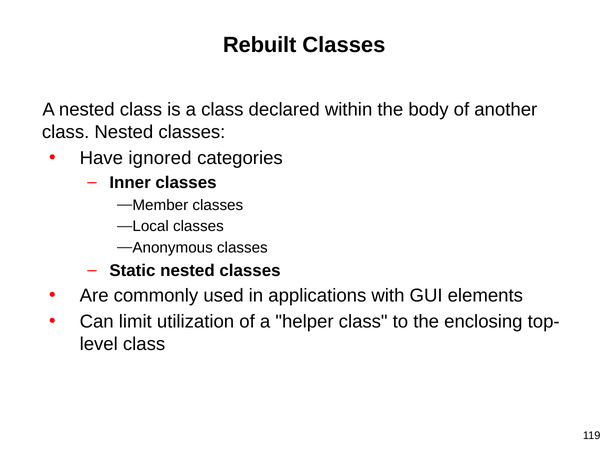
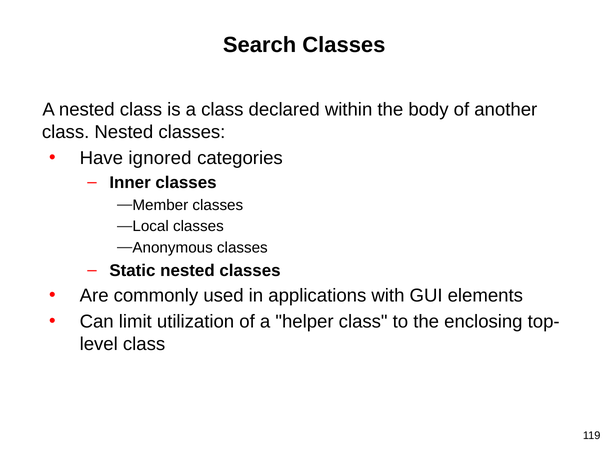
Rebuilt: Rebuilt -> Search
